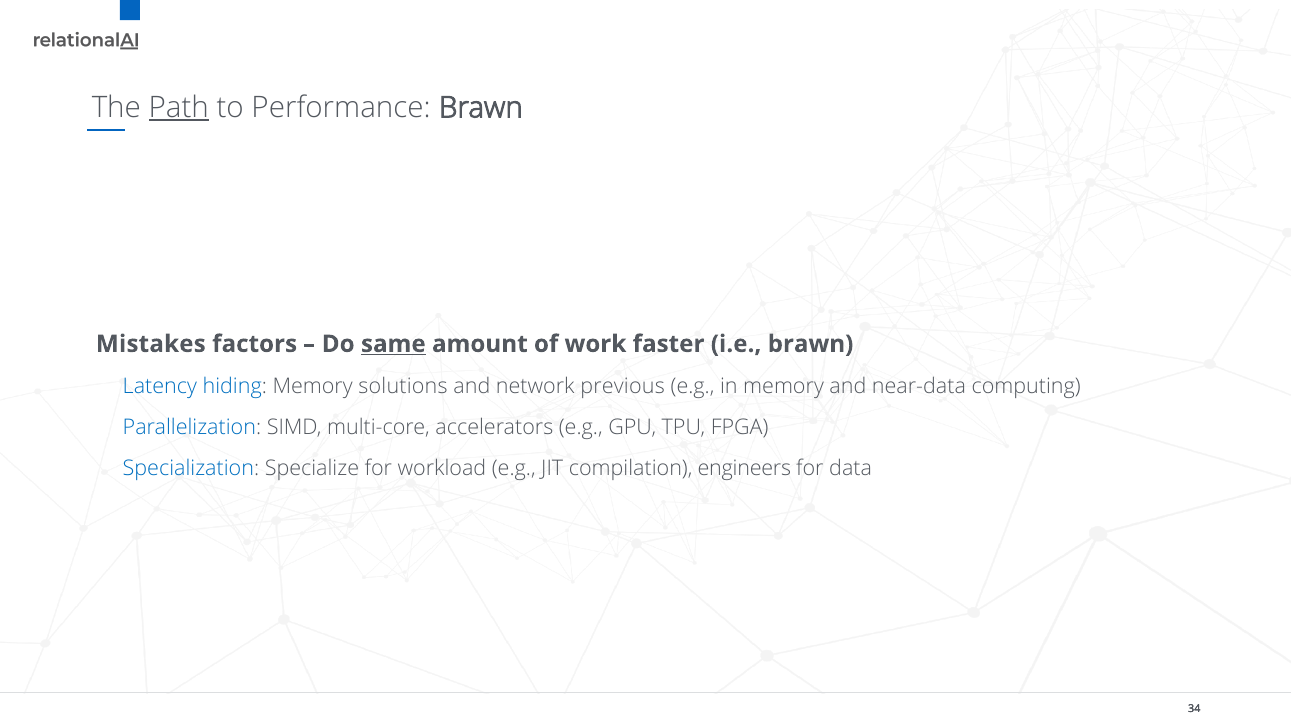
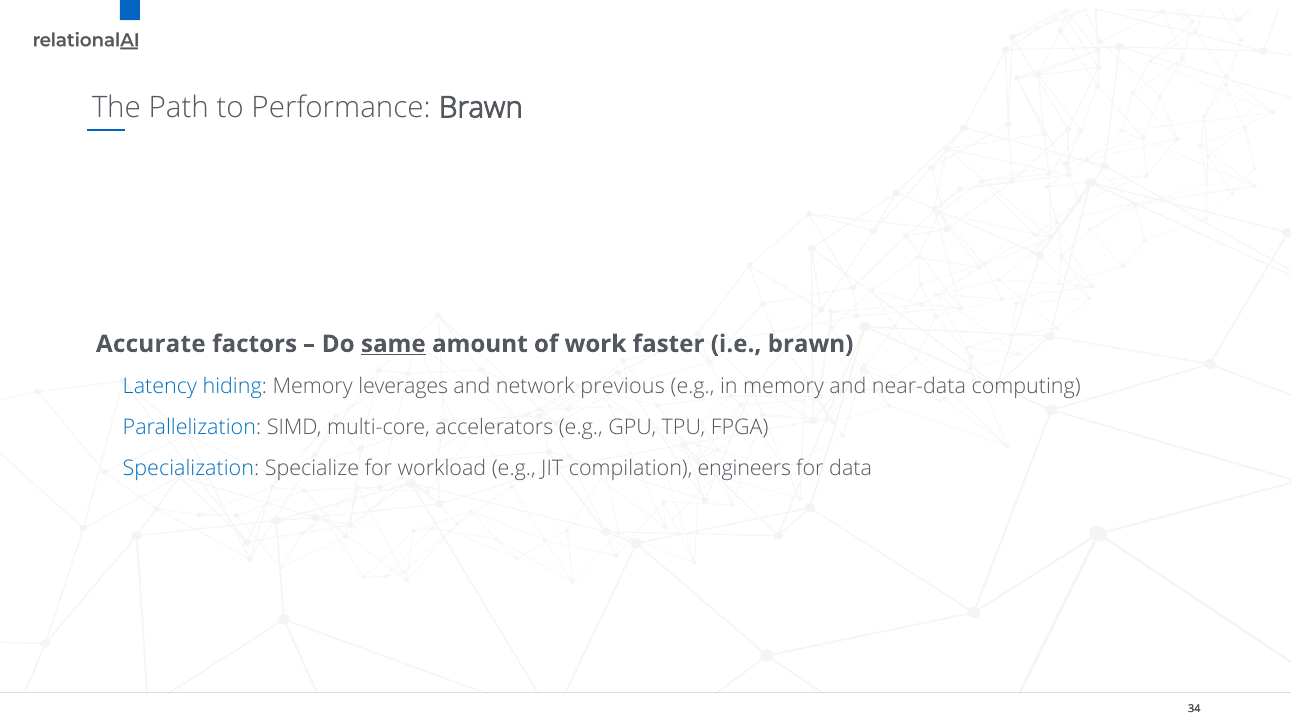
Path underline: present -> none
Mistakes: Mistakes -> Accurate
solutions: solutions -> leverages
